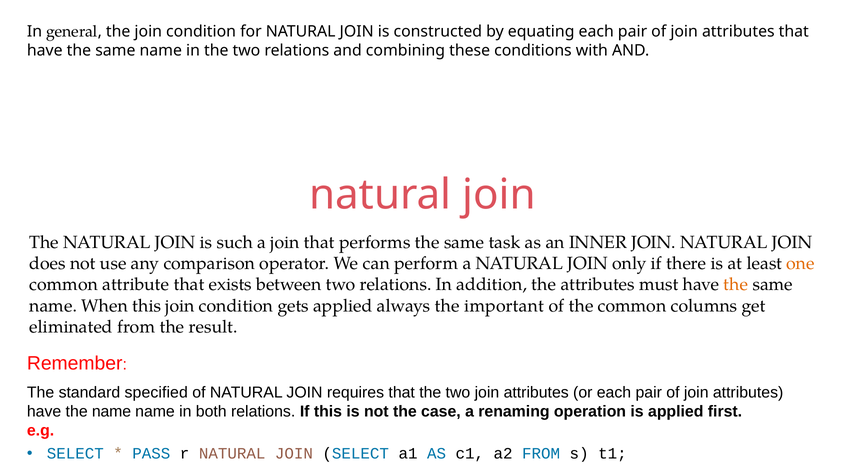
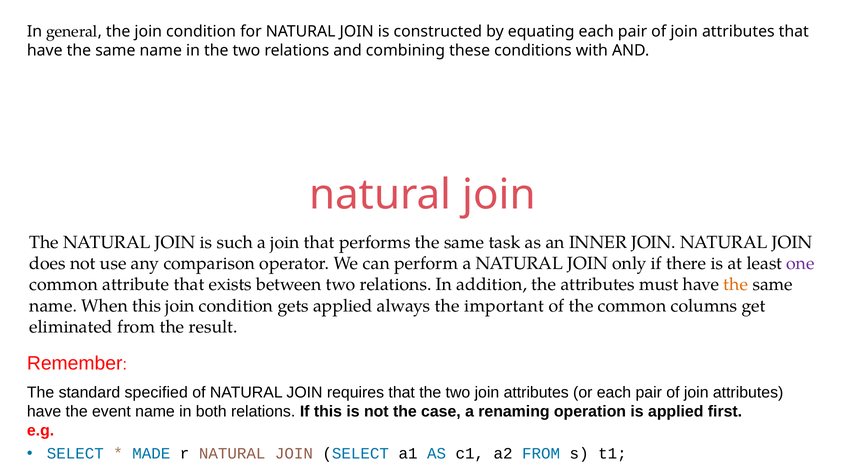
one colour: orange -> purple
the name: name -> event
PASS: PASS -> MADE
